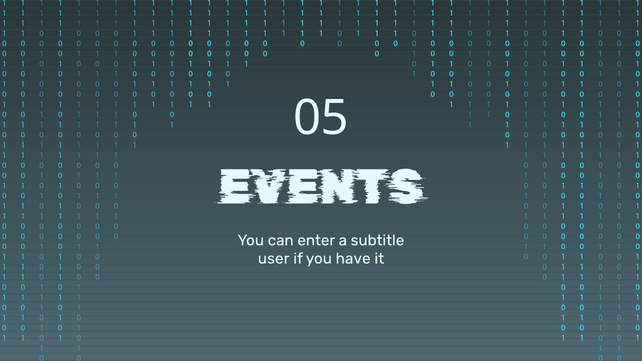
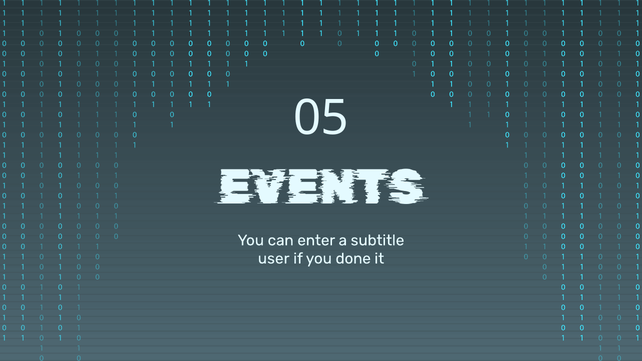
have: have -> done
